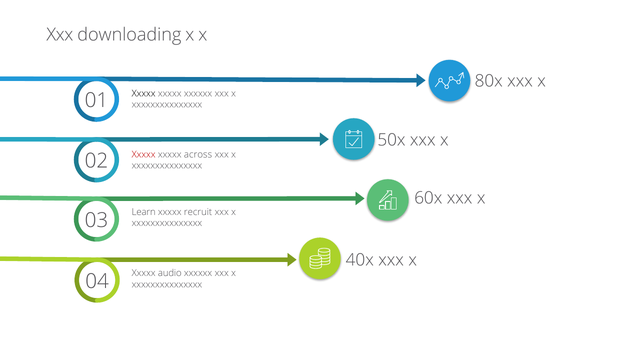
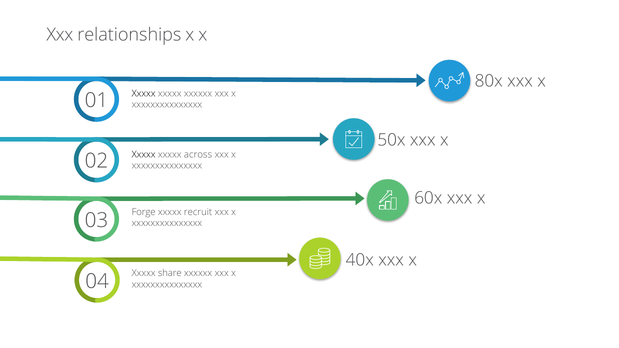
downloading: downloading -> relationships
Xxxxx at (144, 155) colour: red -> black
Learn: Learn -> Forge
audio: audio -> share
